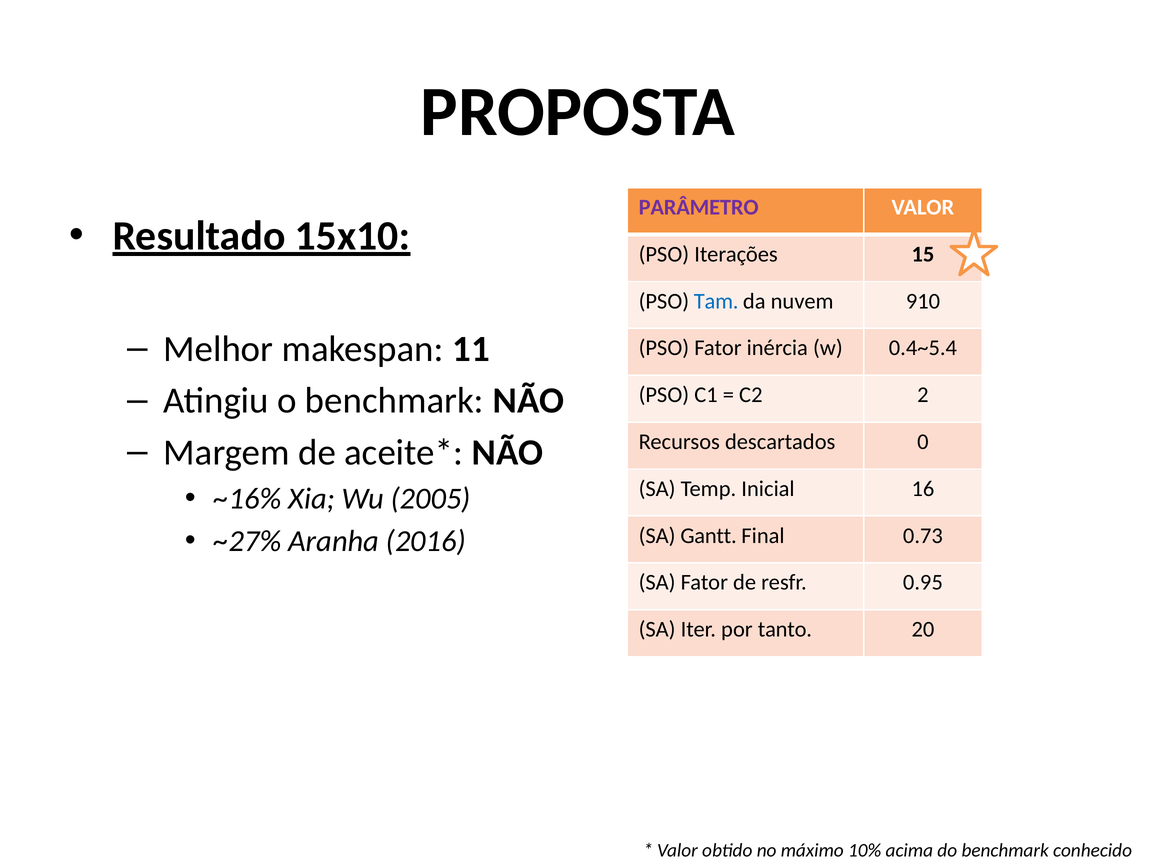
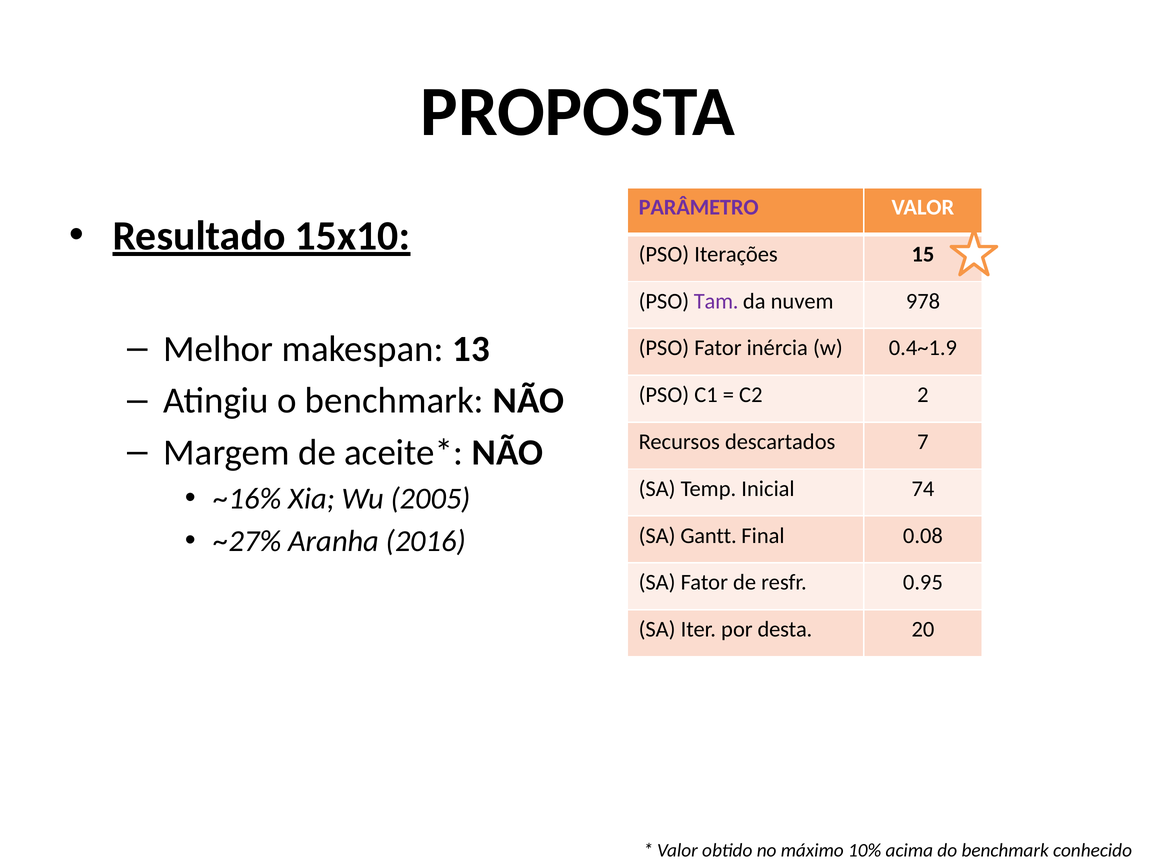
Tam colour: blue -> purple
910: 910 -> 978
11: 11 -> 13
0.4~5.4: 0.4~5.4 -> 0.4~1.9
0: 0 -> 7
16: 16 -> 74
0.73: 0.73 -> 0.08
tanto: tanto -> desta
